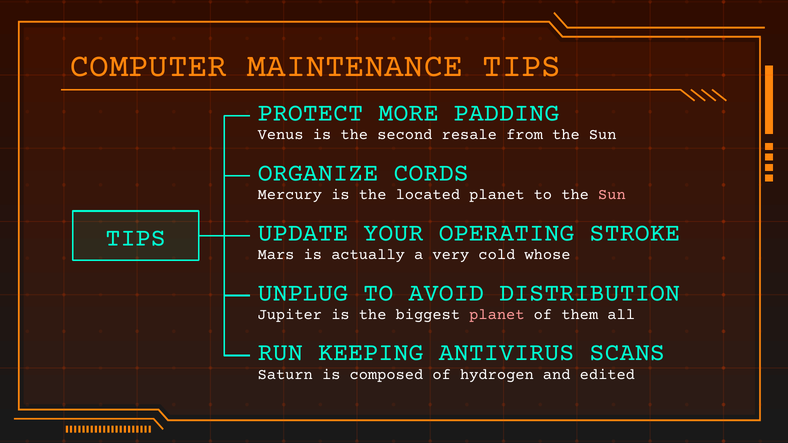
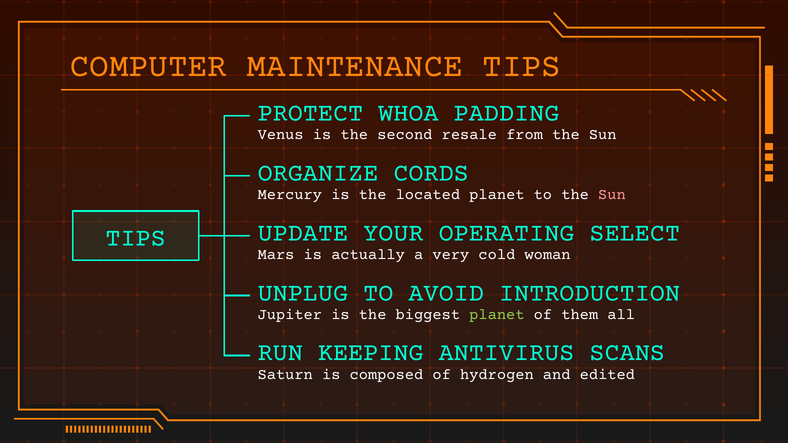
MORE: MORE -> WHOA
STROKE: STROKE -> SELECT
whose: whose -> woman
DISTRIBUTION: DISTRIBUTION -> INTRODUCTION
planet at (497, 314) colour: pink -> light green
